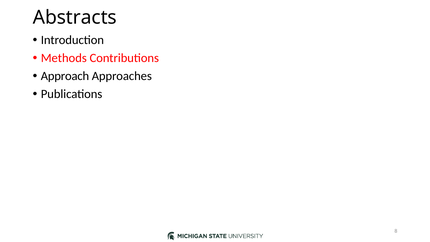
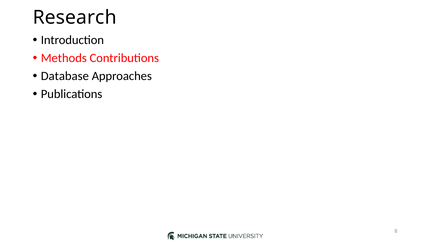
Abstracts: Abstracts -> Research
Approach: Approach -> Database
